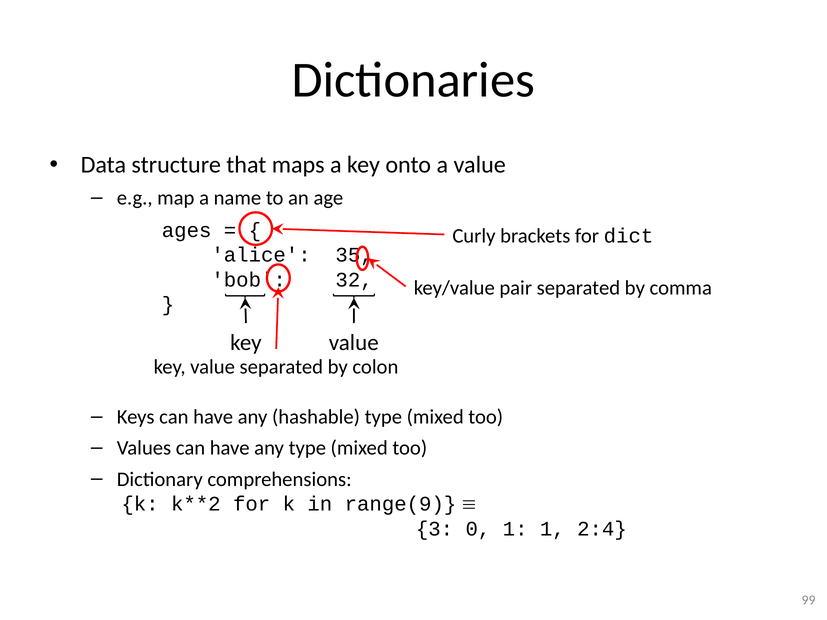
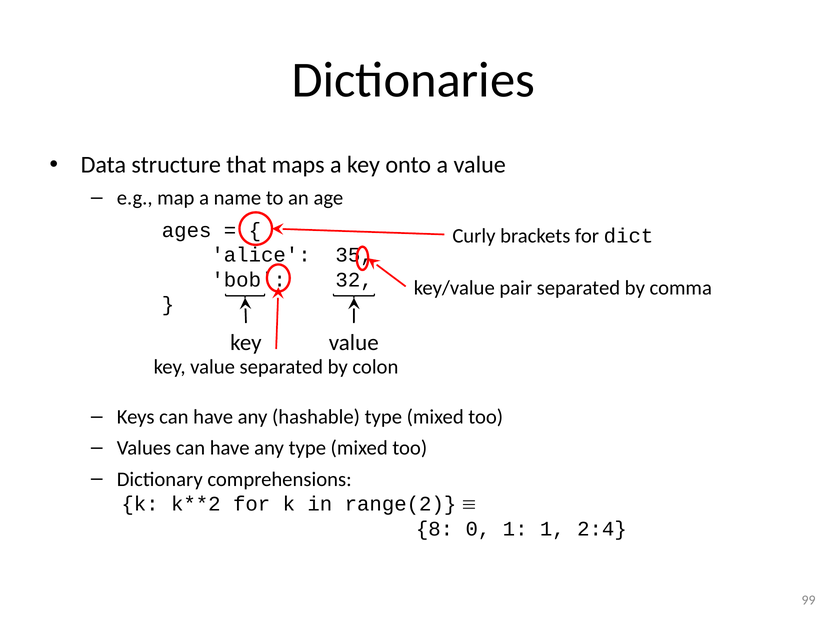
range(9: range(9 -> range(2
3: 3 -> 8
